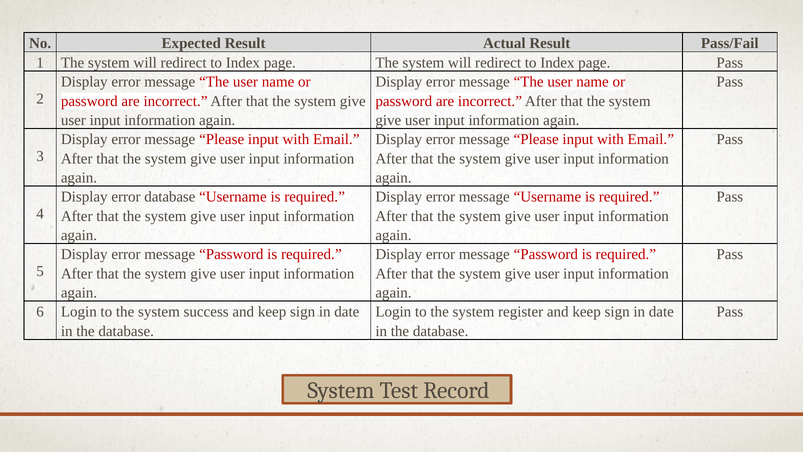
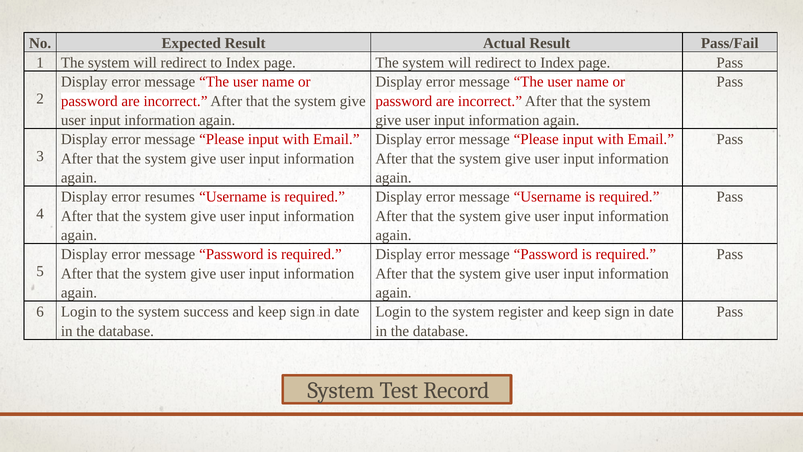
error database: database -> resumes
